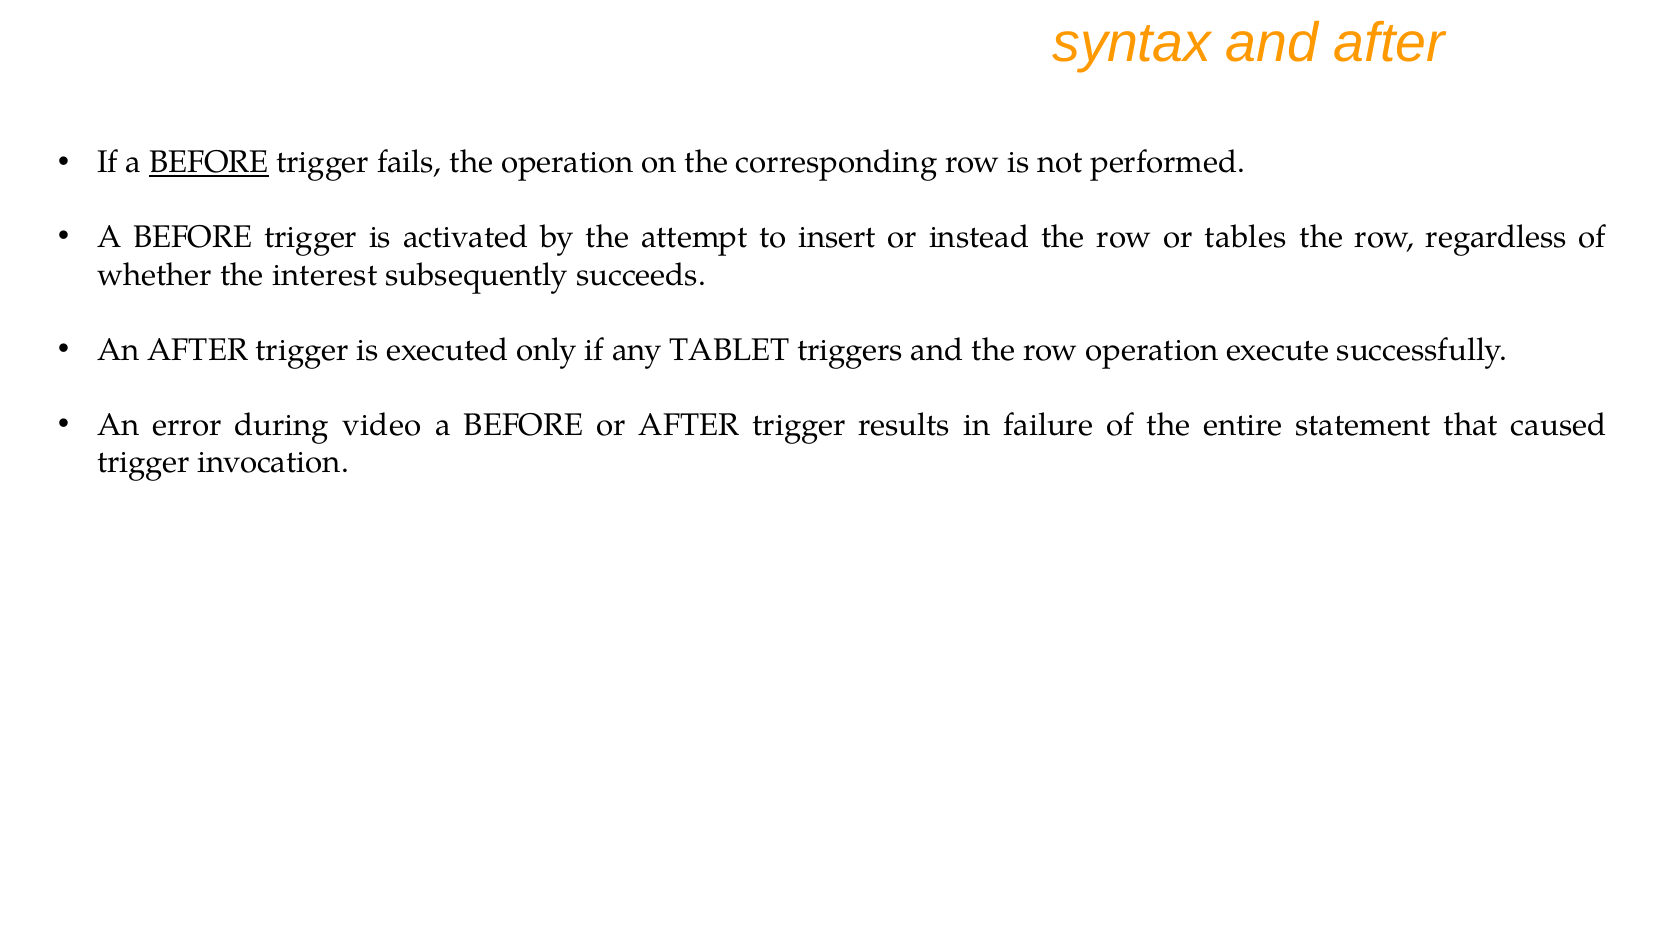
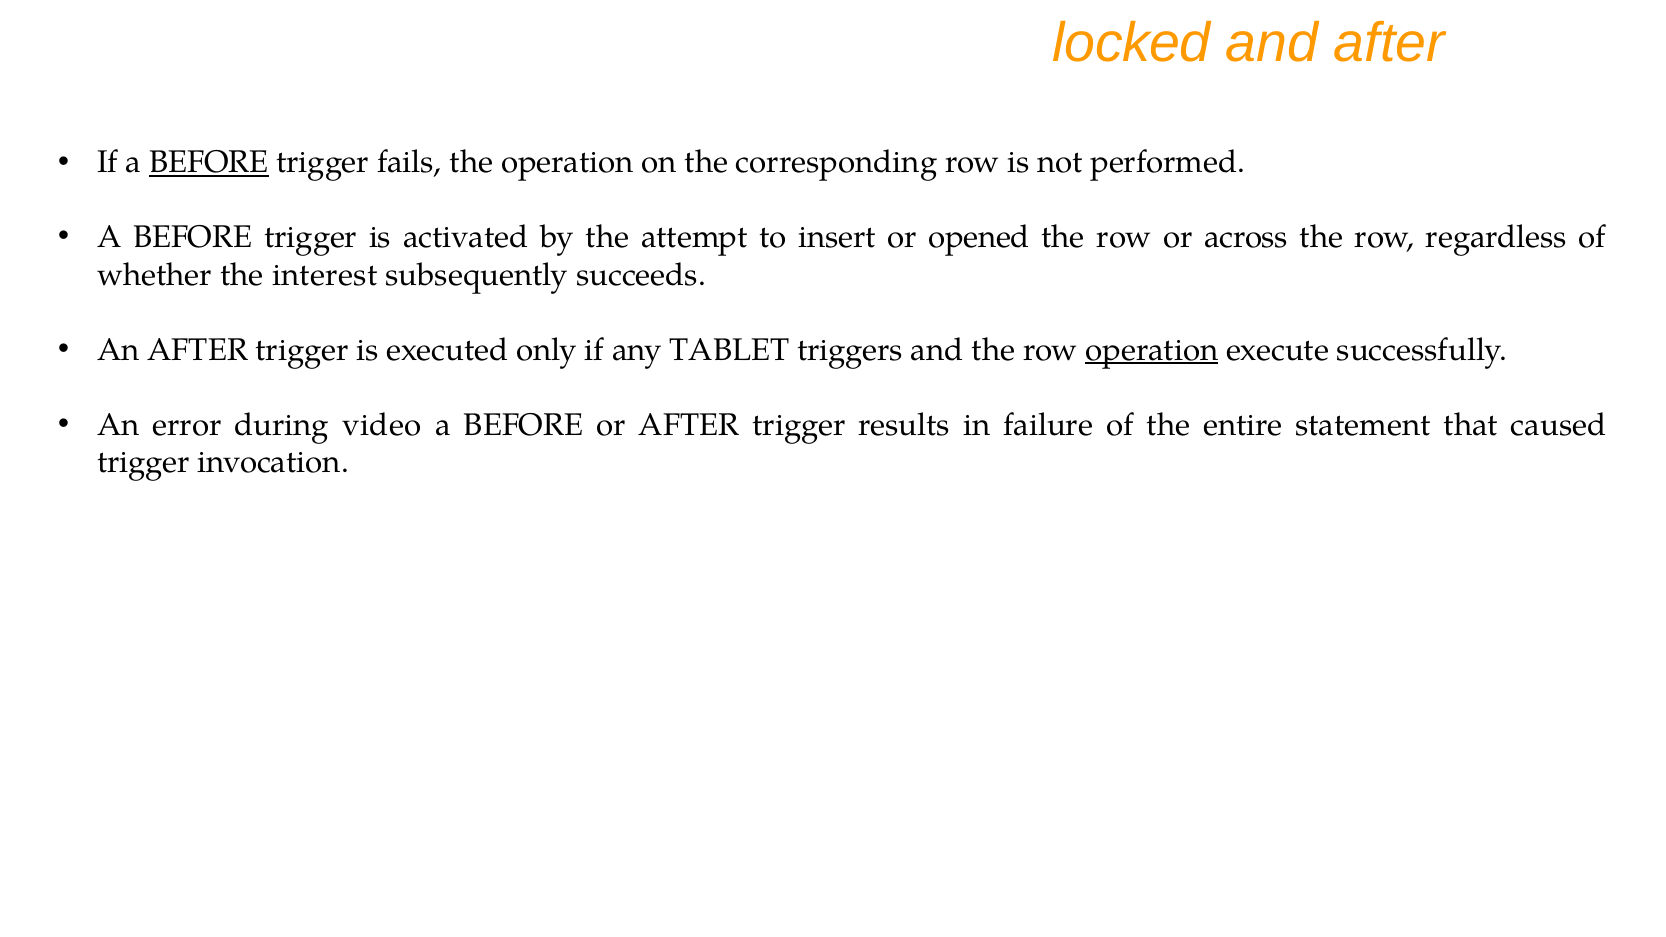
syntax: syntax -> locked
instead: instead -> opened
tables: tables -> across
operation at (1152, 350) underline: none -> present
